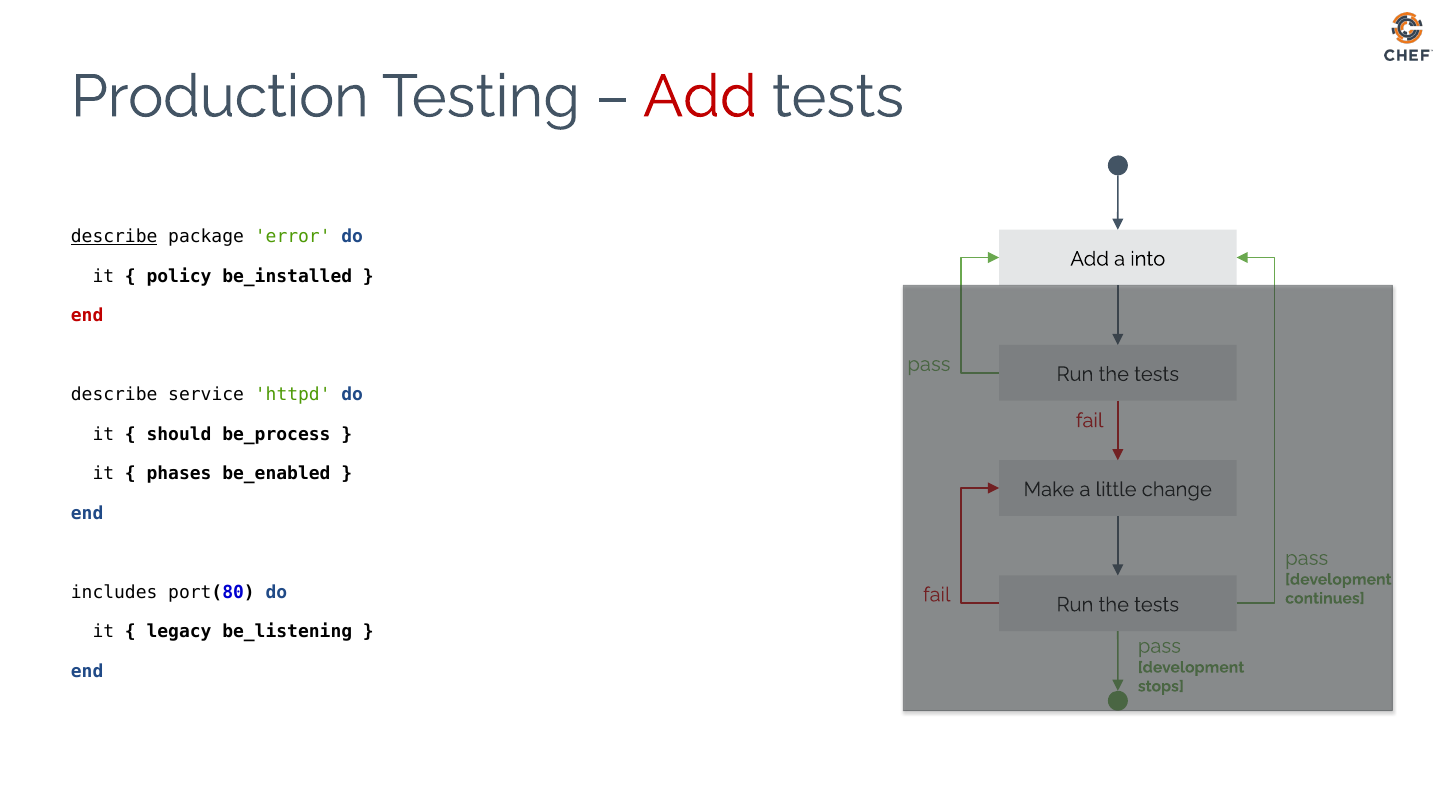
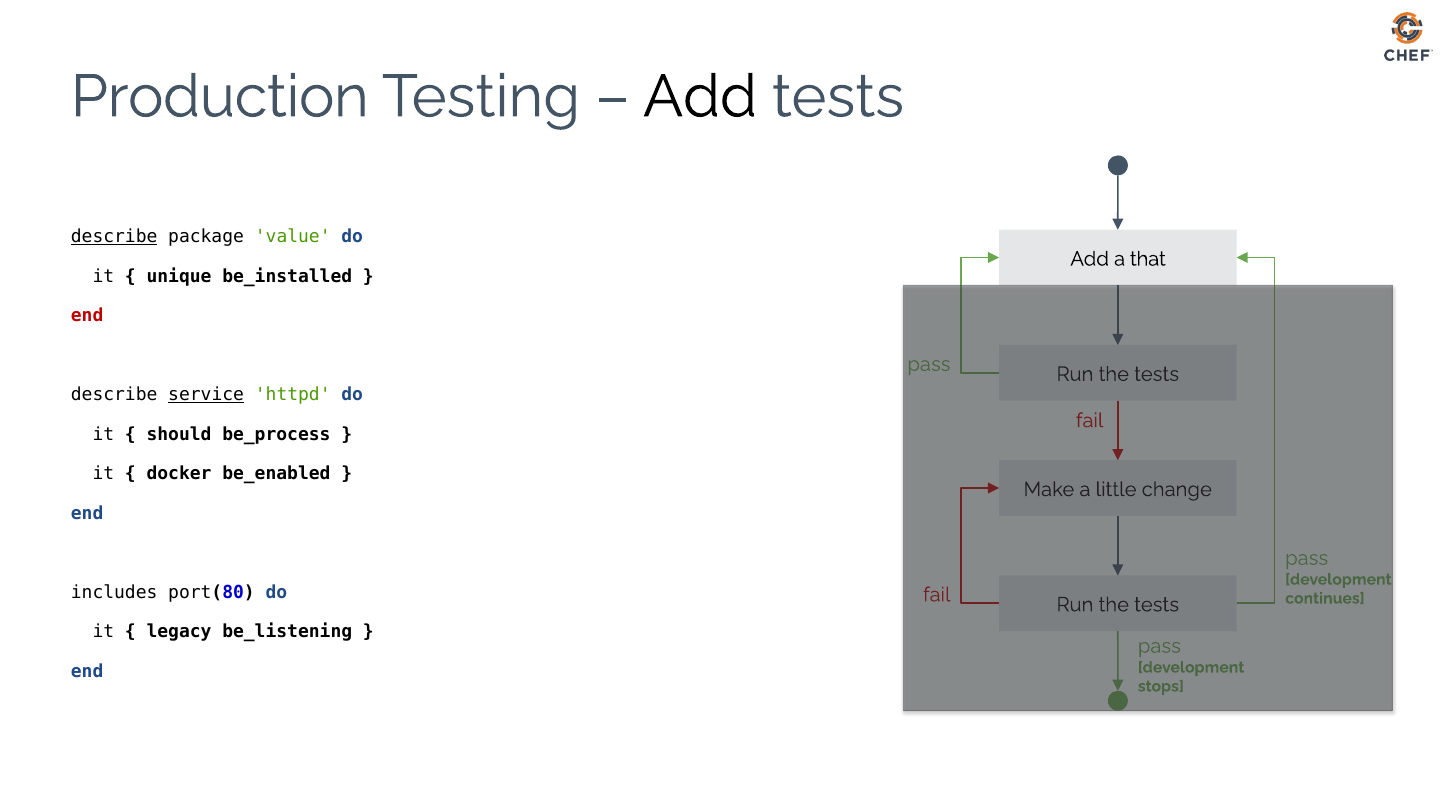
Add at (700, 97) colour: red -> black
error: error -> value
into: into -> that
policy: policy -> unique
service underline: none -> present
phases: phases -> docker
